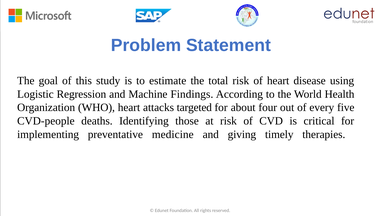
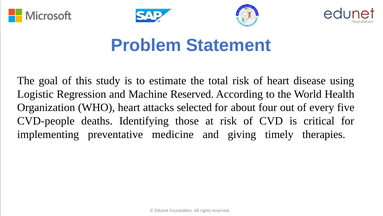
Machine Findings: Findings -> Reserved
targeted: targeted -> selected
